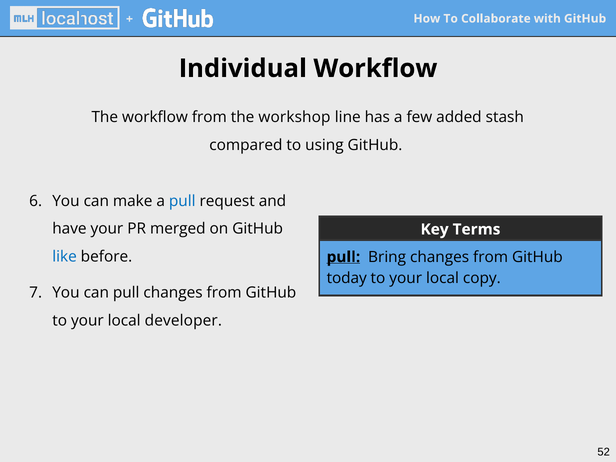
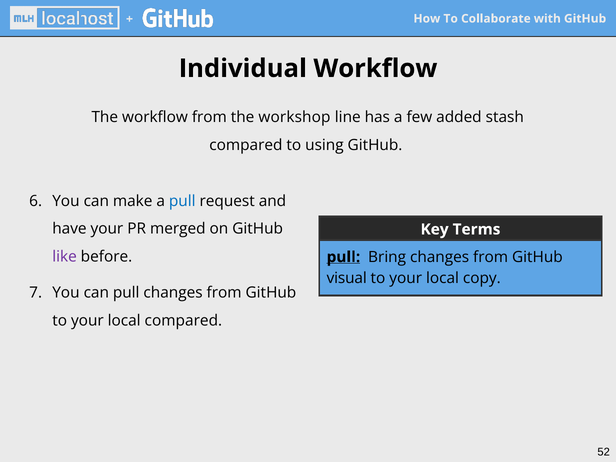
like colour: blue -> purple
today: today -> visual
local developer: developer -> compared
